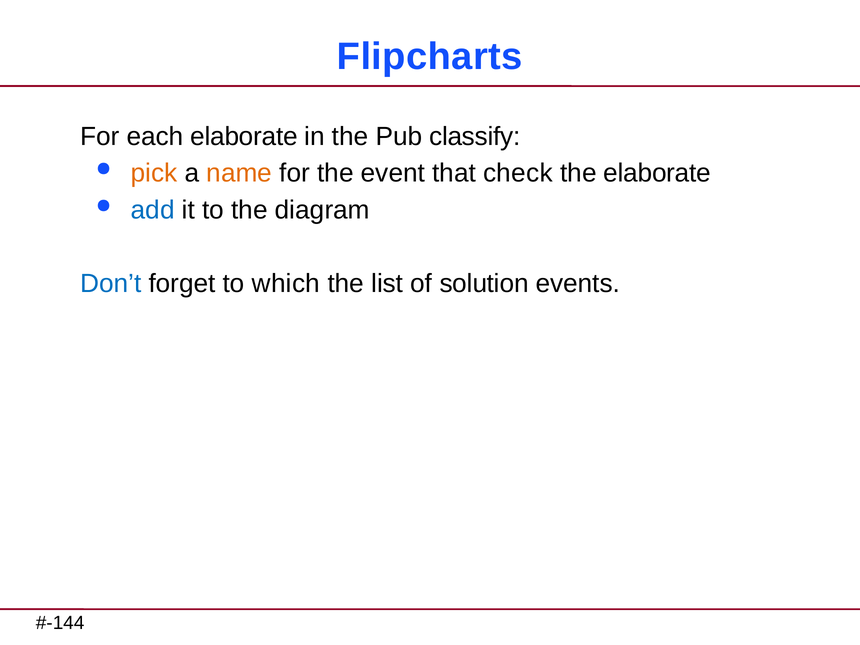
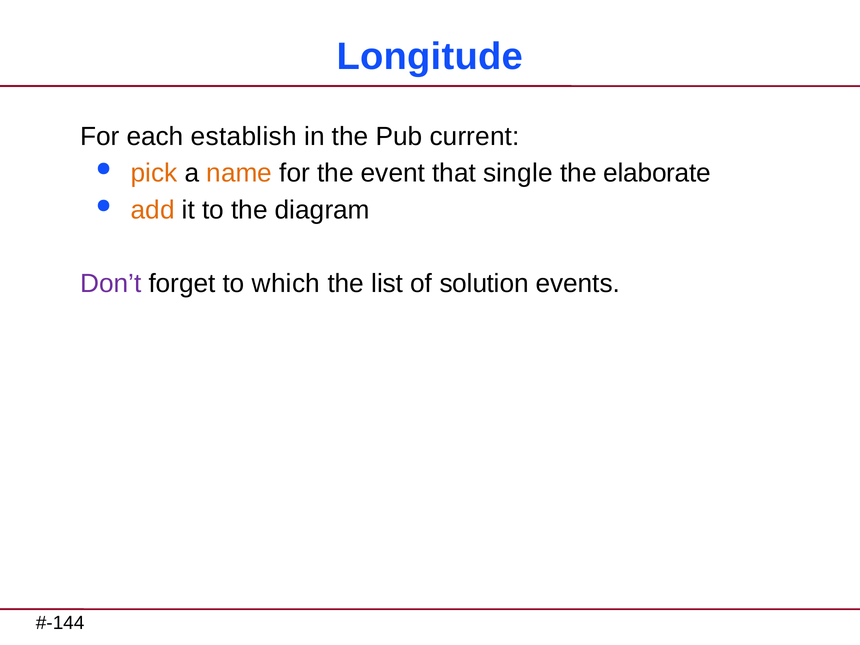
Flipcharts: Flipcharts -> Longitude
each elaborate: elaborate -> establish
classify: classify -> current
check: check -> single
add colour: blue -> orange
Don’t colour: blue -> purple
